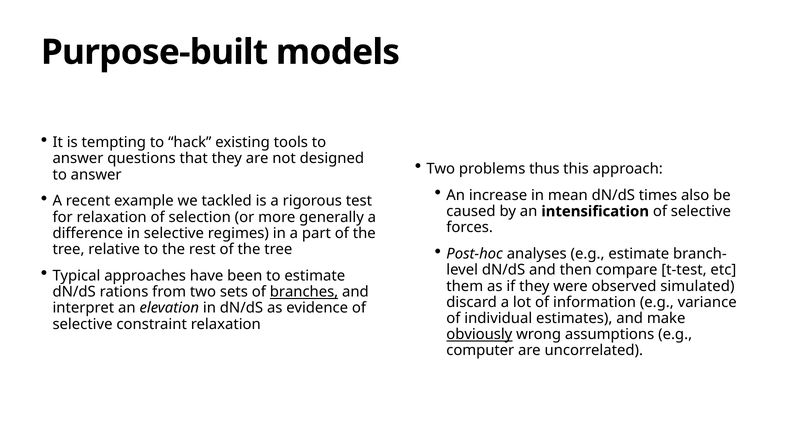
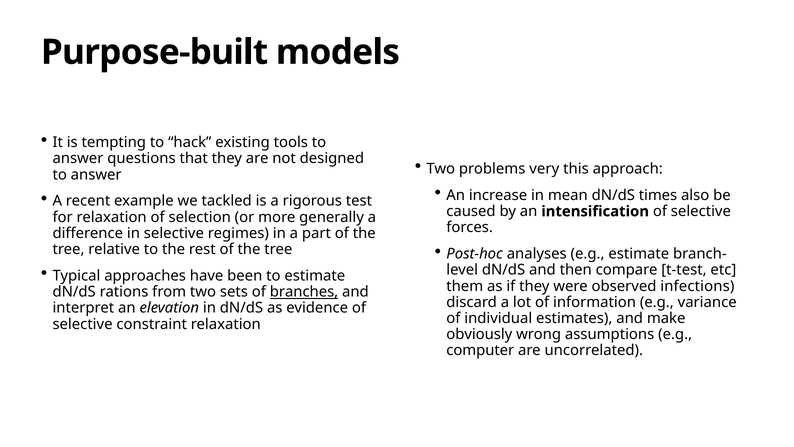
thus: thus -> very
simulated: simulated -> infections
obviously underline: present -> none
